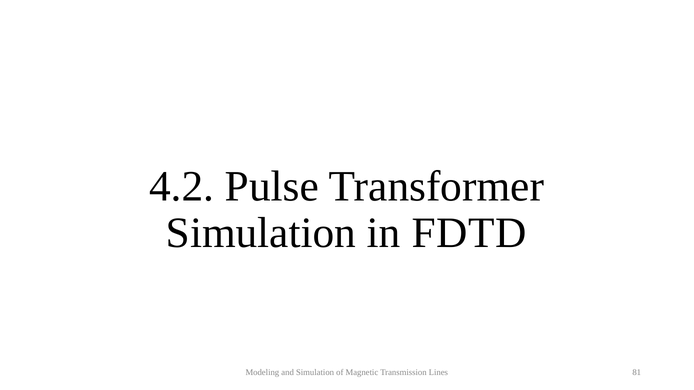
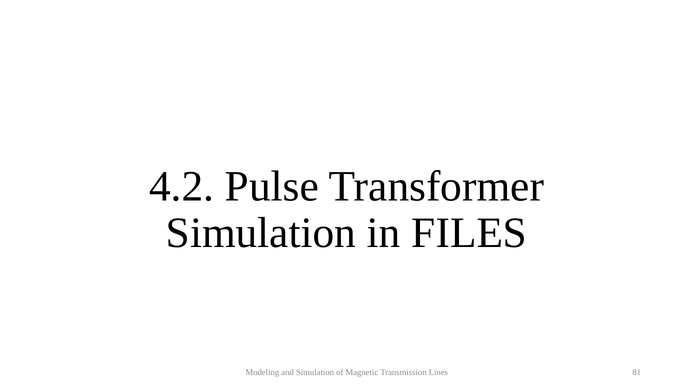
FDTD: FDTD -> FILES
